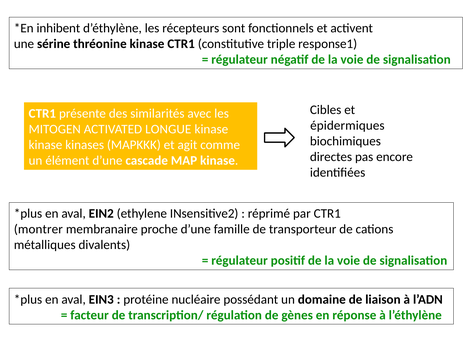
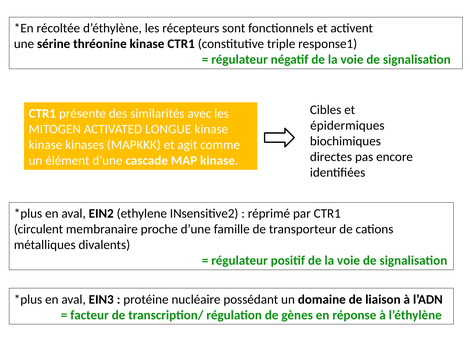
inhibent: inhibent -> récoltée
montrer: montrer -> circulent
